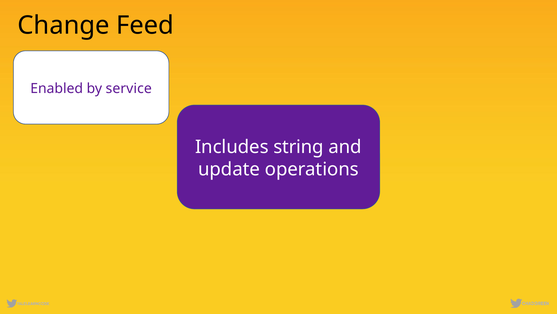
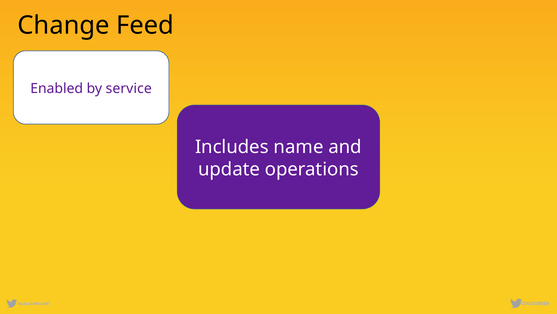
string: string -> name
